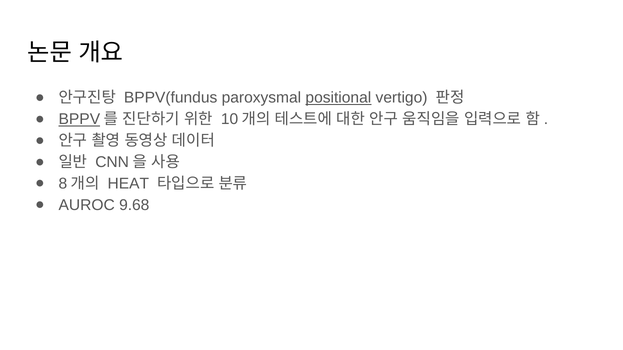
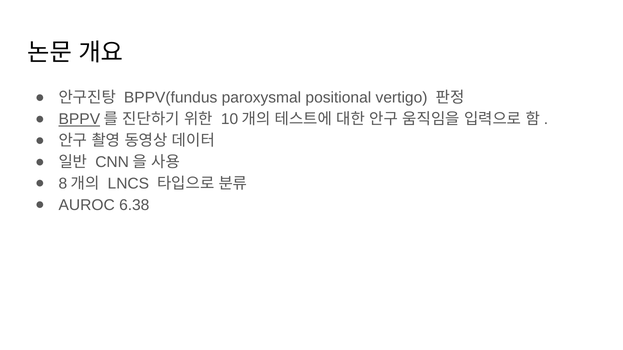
positional underline: present -> none
HEAT: HEAT -> LNCS
9.68: 9.68 -> 6.38
